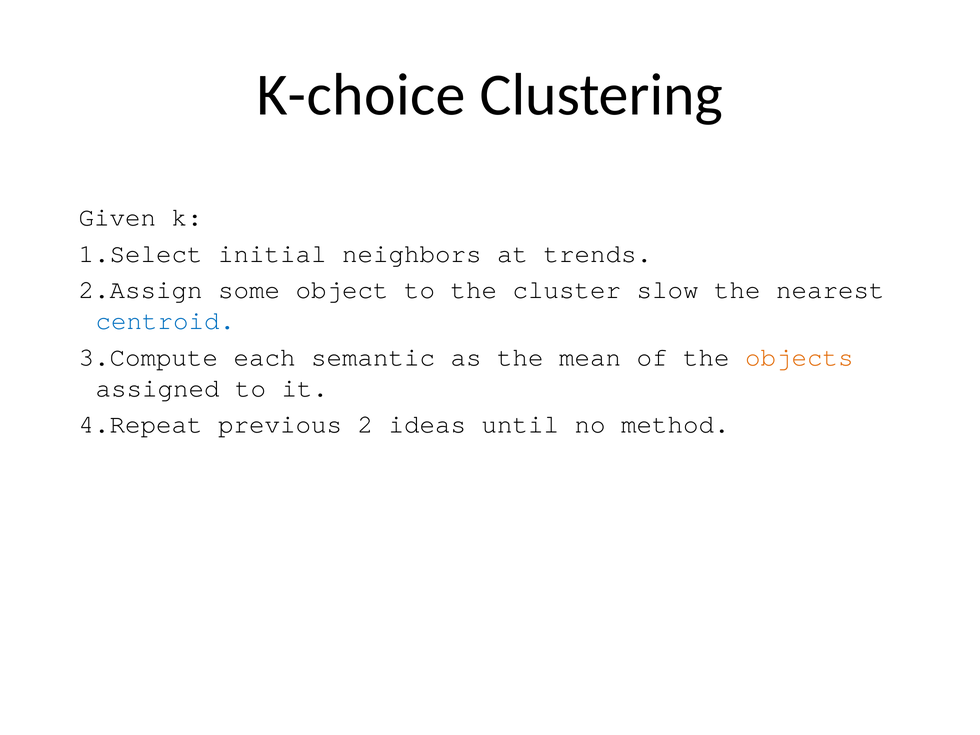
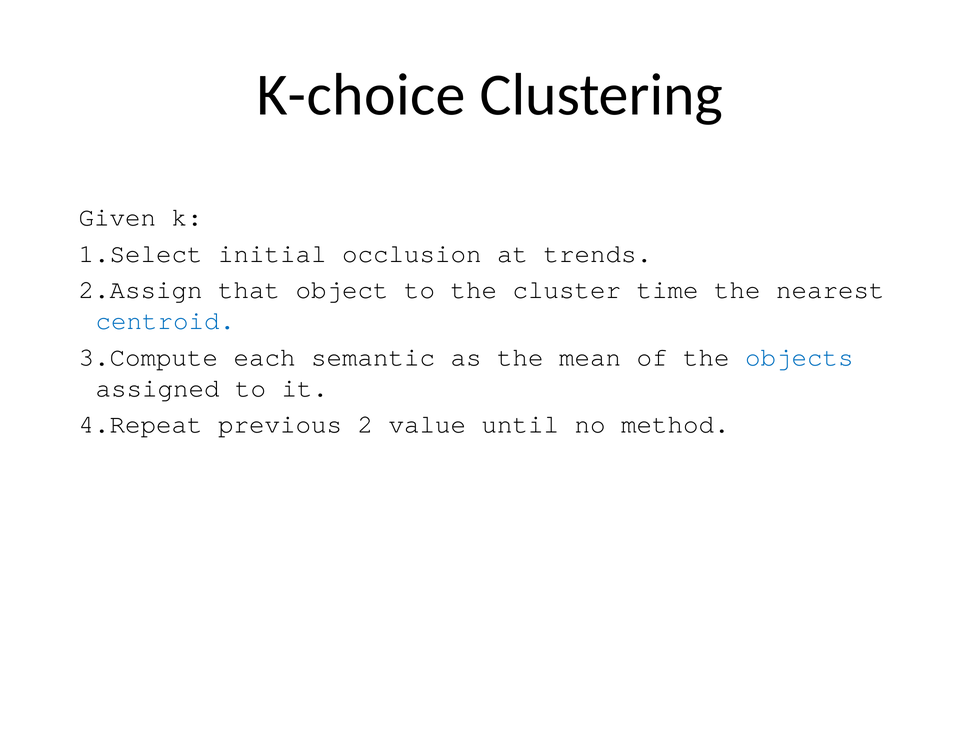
neighbors: neighbors -> occlusion
some: some -> that
slow: slow -> time
objects colour: orange -> blue
ideas: ideas -> value
